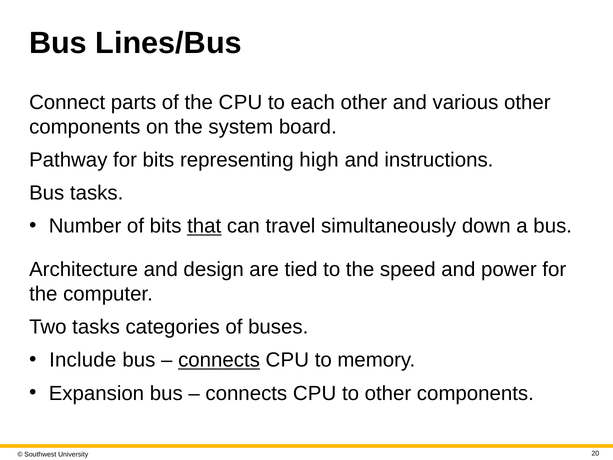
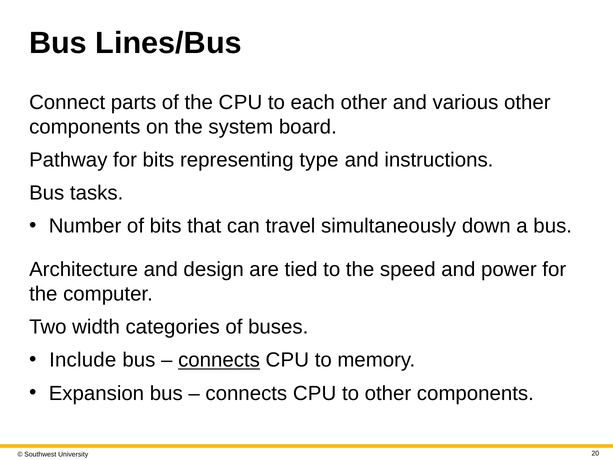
high: high -> type
that underline: present -> none
Two tasks: tasks -> width
